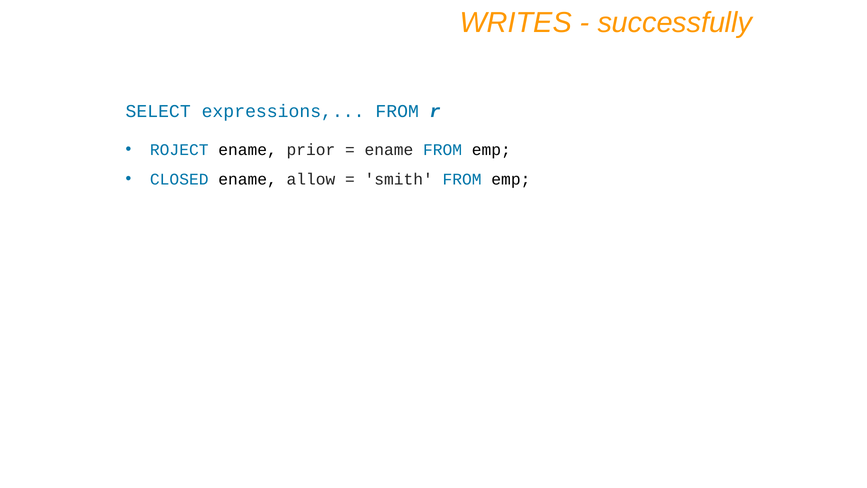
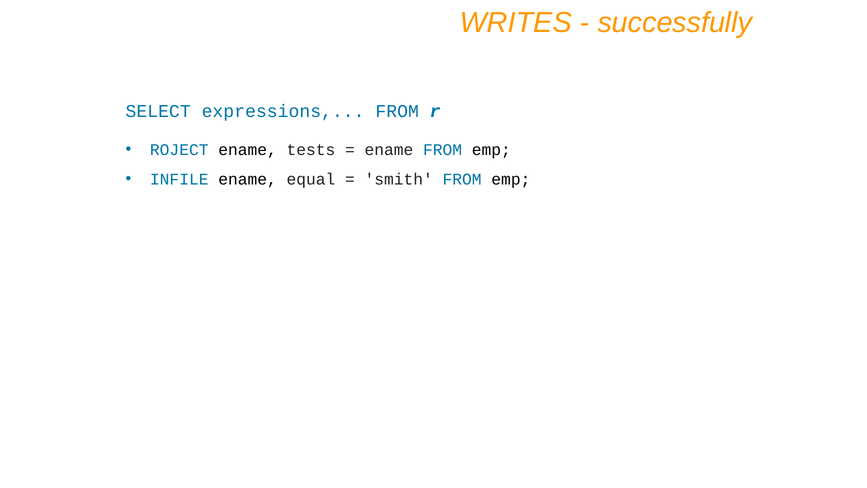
prior: prior -> tests
CLOSED: CLOSED -> INFILE
allow: allow -> equal
